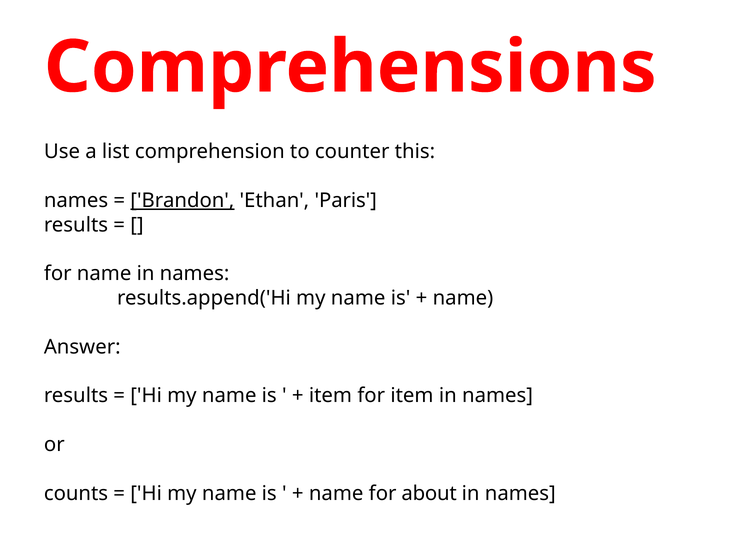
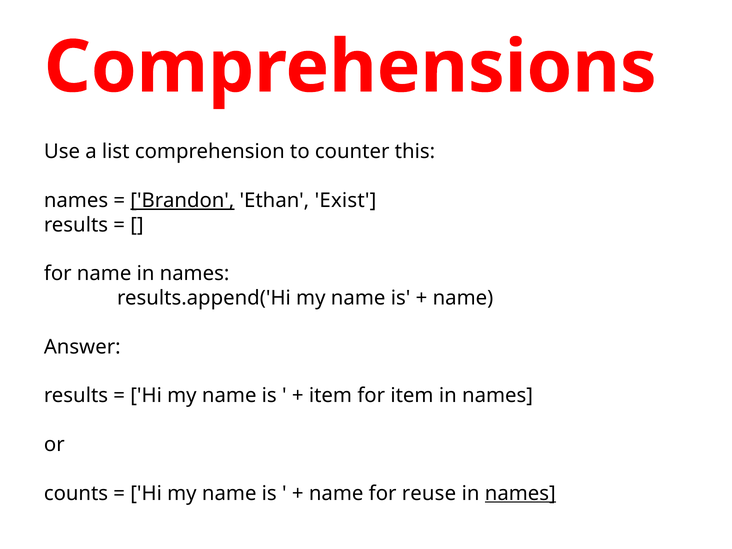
Paris: Paris -> Exist
about: about -> reuse
names at (520, 493) underline: none -> present
